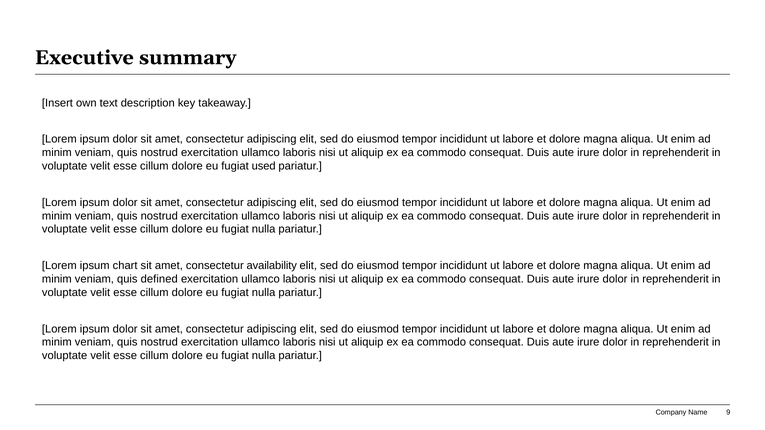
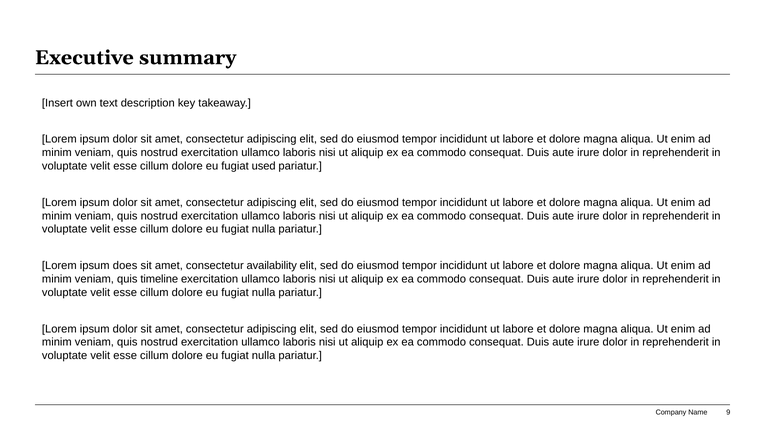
chart: chart -> does
defined: defined -> timeline
